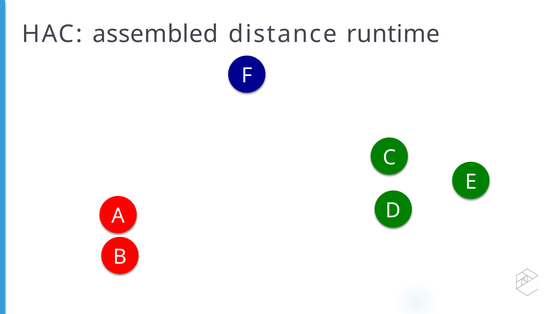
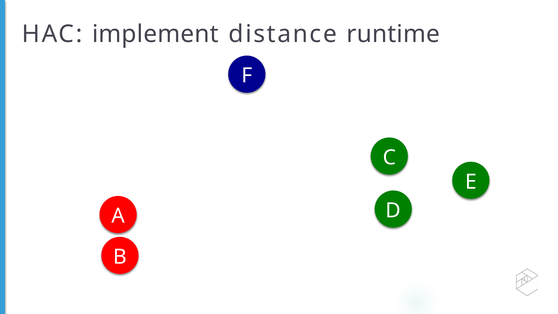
assembled: assembled -> implement
